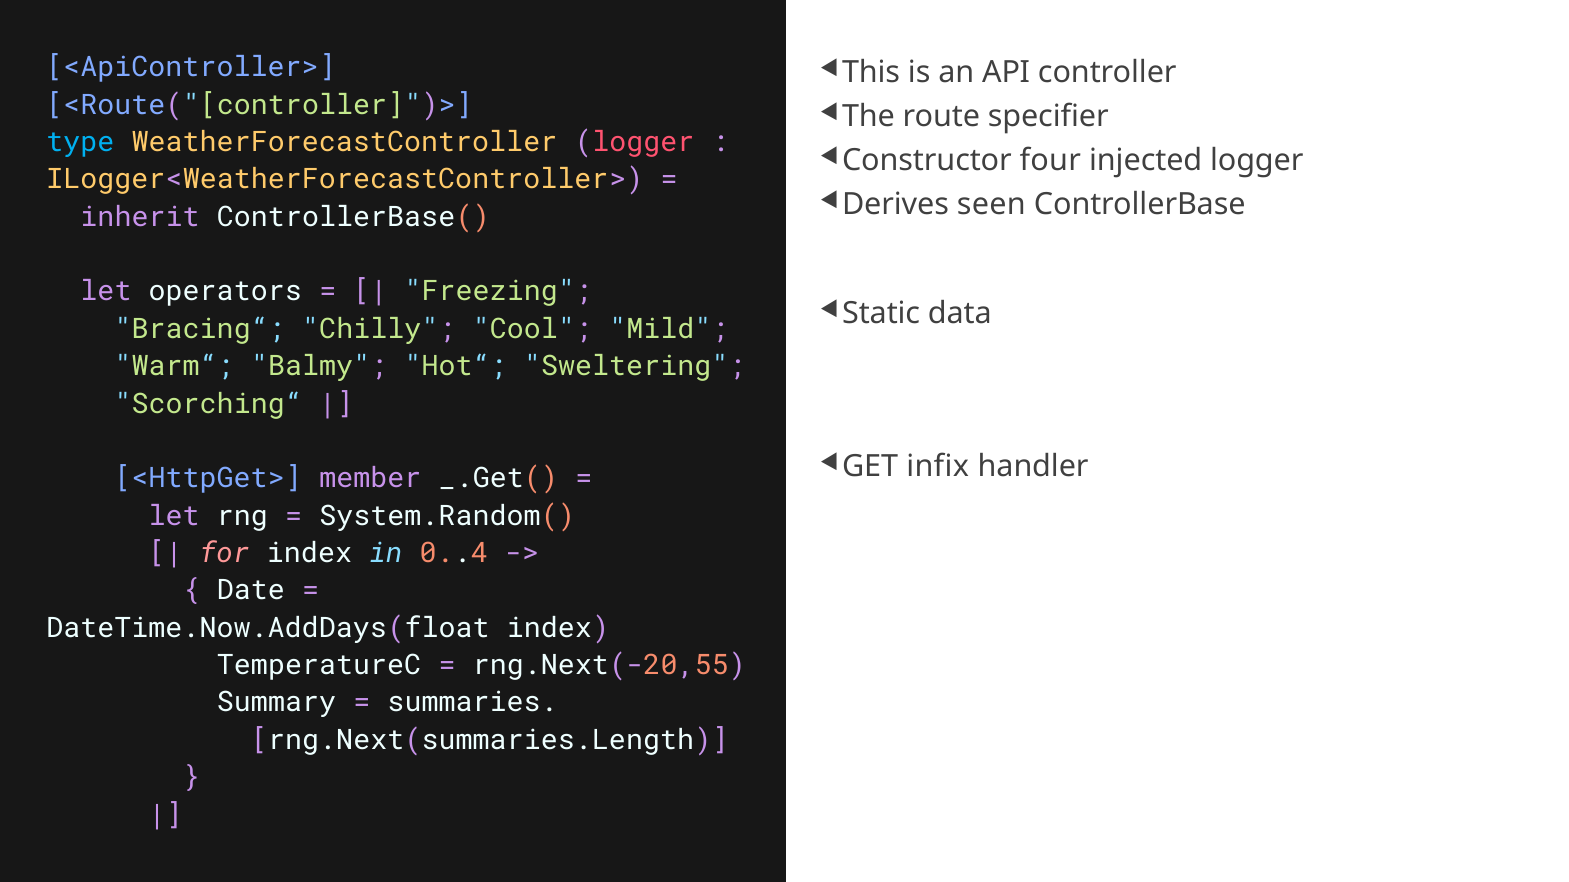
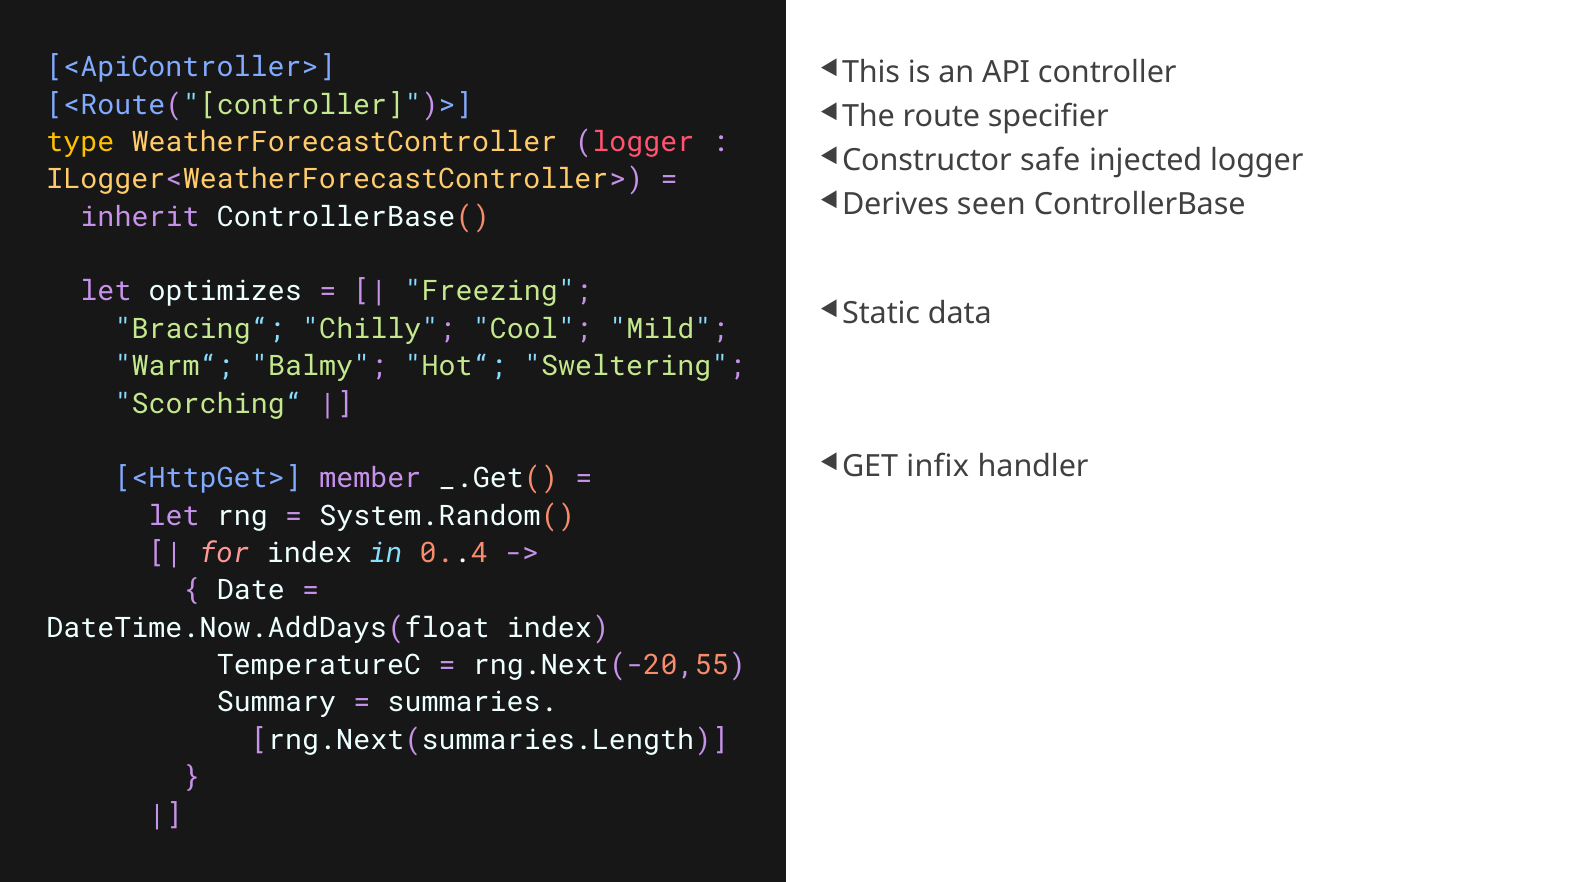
type colour: light blue -> yellow
four: four -> safe
operators: operators -> optimizes
